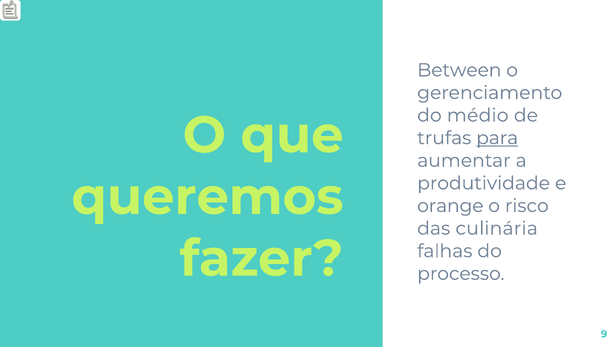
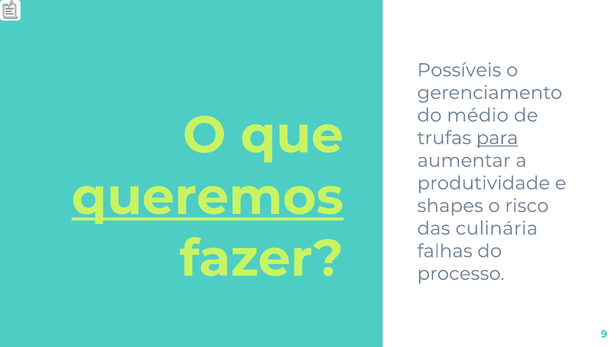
Between: Between -> Possíveis
queremos underline: none -> present
orange: orange -> shapes
